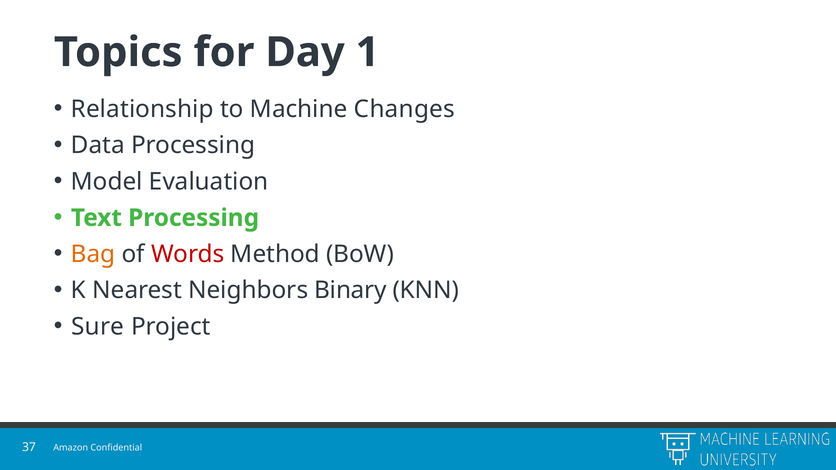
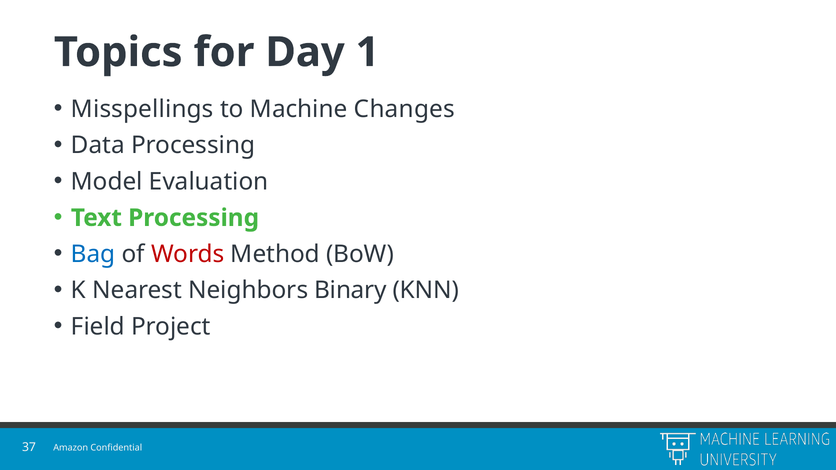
Relationship: Relationship -> Misspellings
Bag colour: orange -> blue
Sure: Sure -> Field
